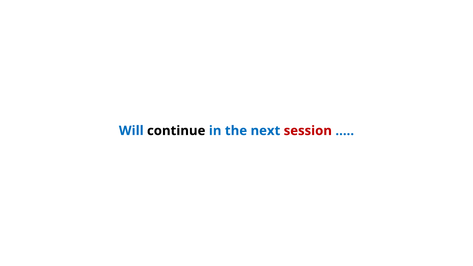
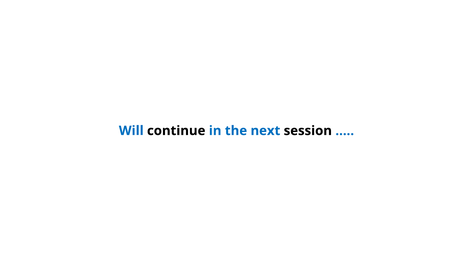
session colour: red -> black
